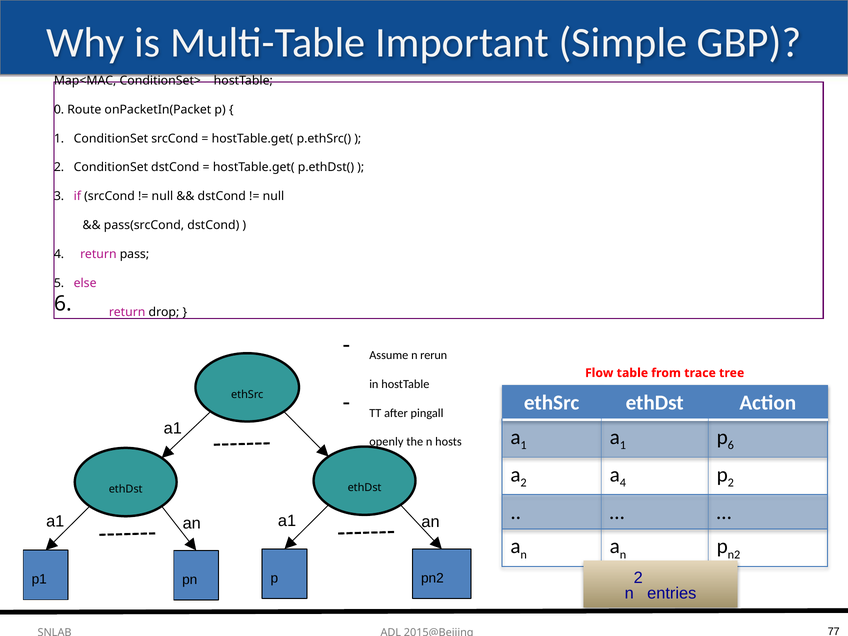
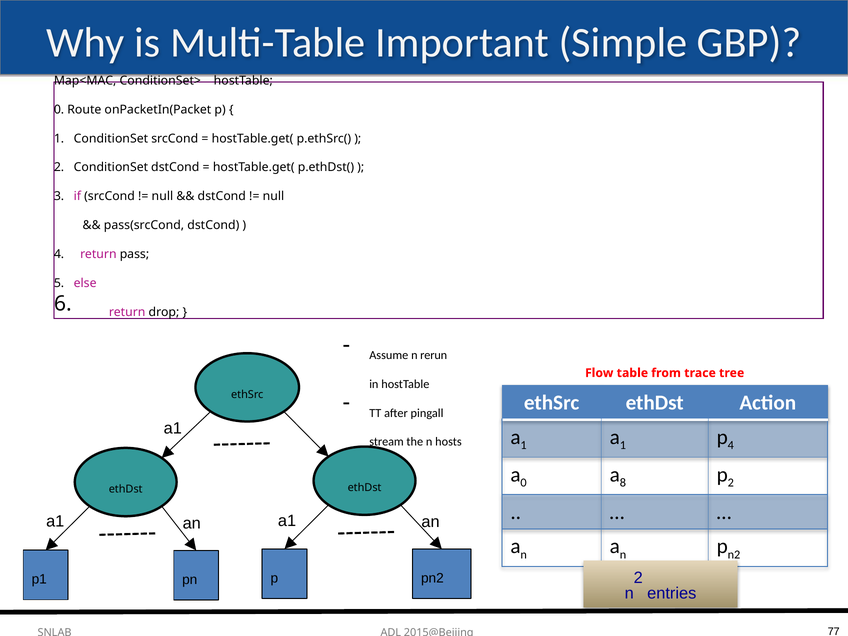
p 6: 6 -> 4
openly: openly -> stream
2 at (524, 483): 2 -> 0
4 at (623, 483): 4 -> 8
